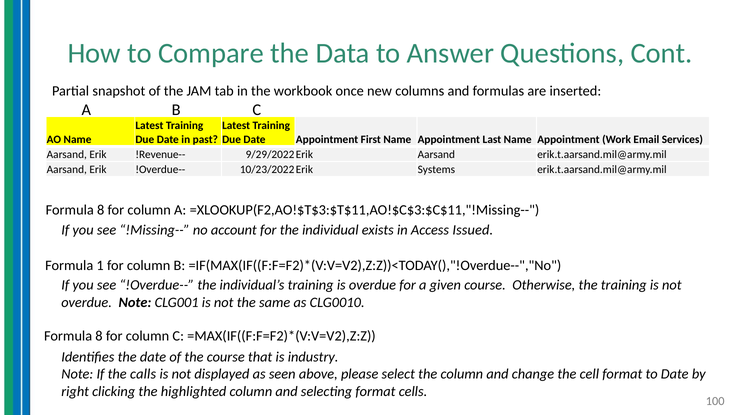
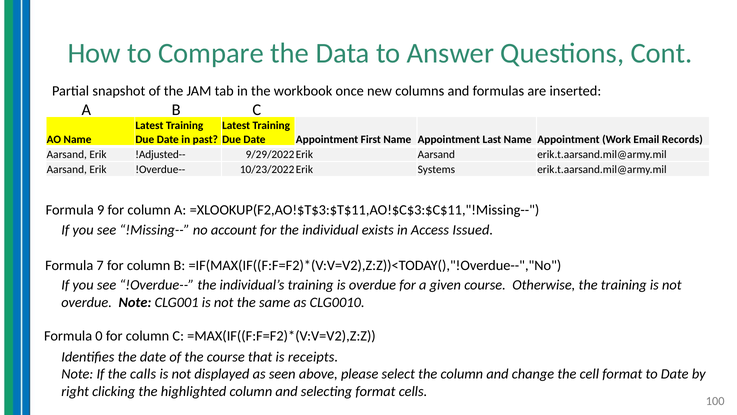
Services: Services -> Records
!Revenue--: !Revenue-- -> !Adjusted--
8 at (101, 210): 8 -> 9
1: 1 -> 7
8 at (99, 336): 8 -> 0
industry: industry -> receipts
